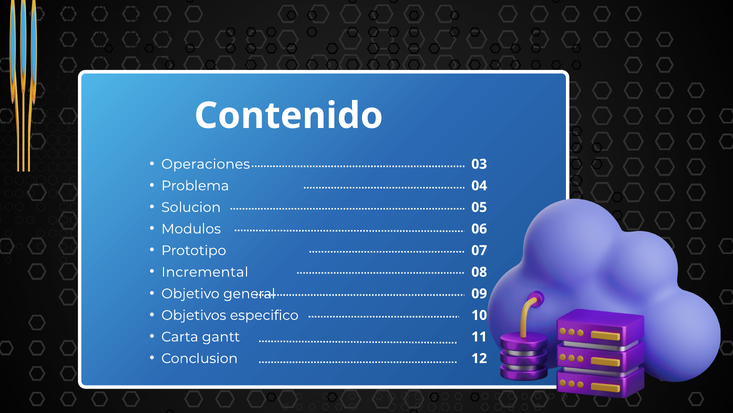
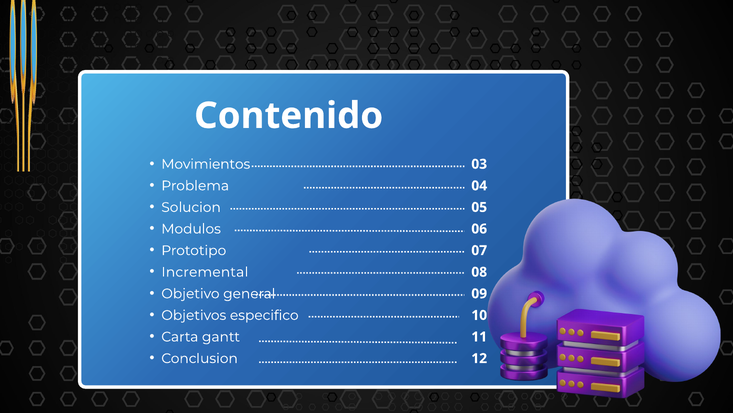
Operaciones: Operaciones -> Movimientos
